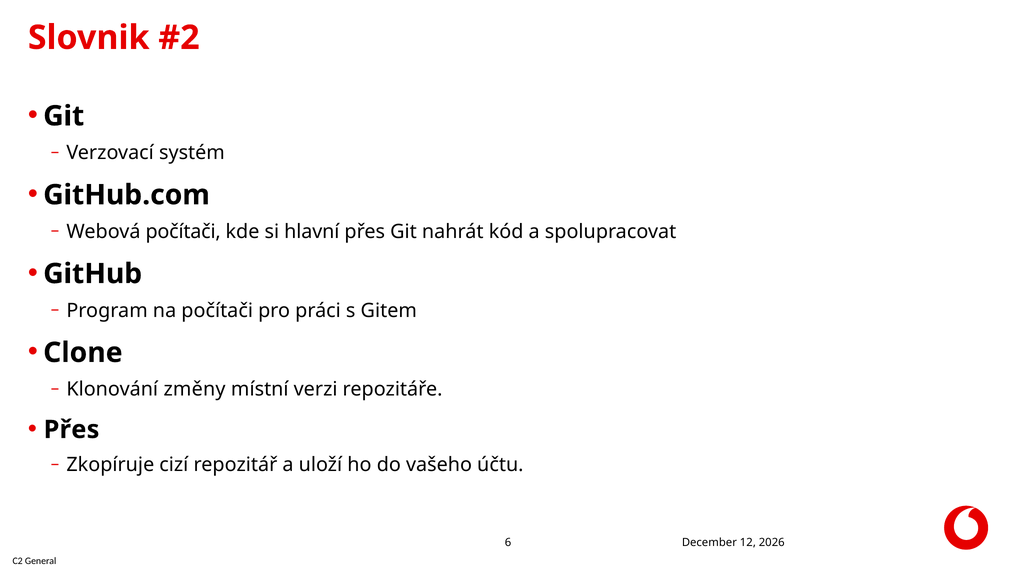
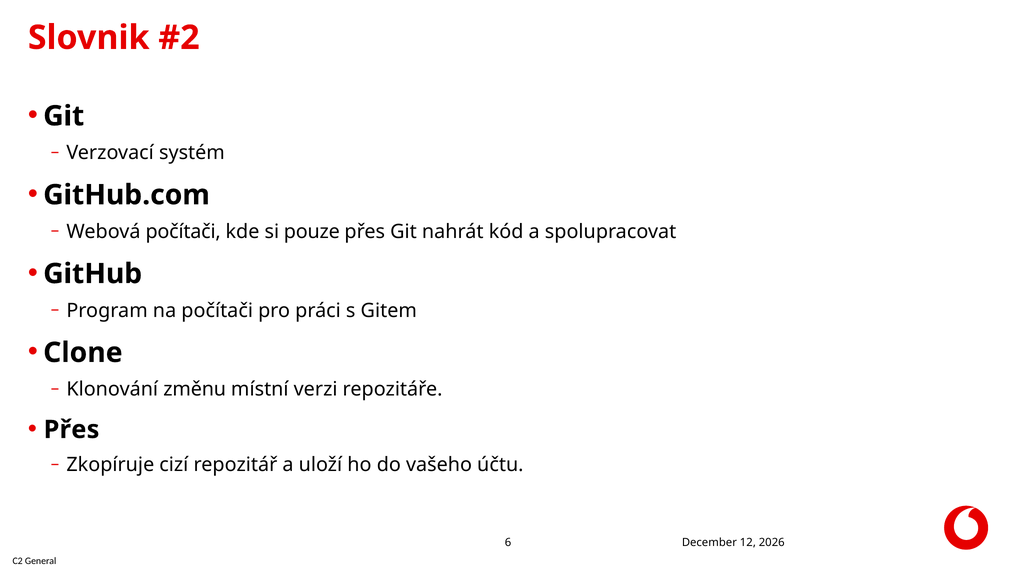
hlavní: hlavní -> pouze
změny: změny -> změnu
